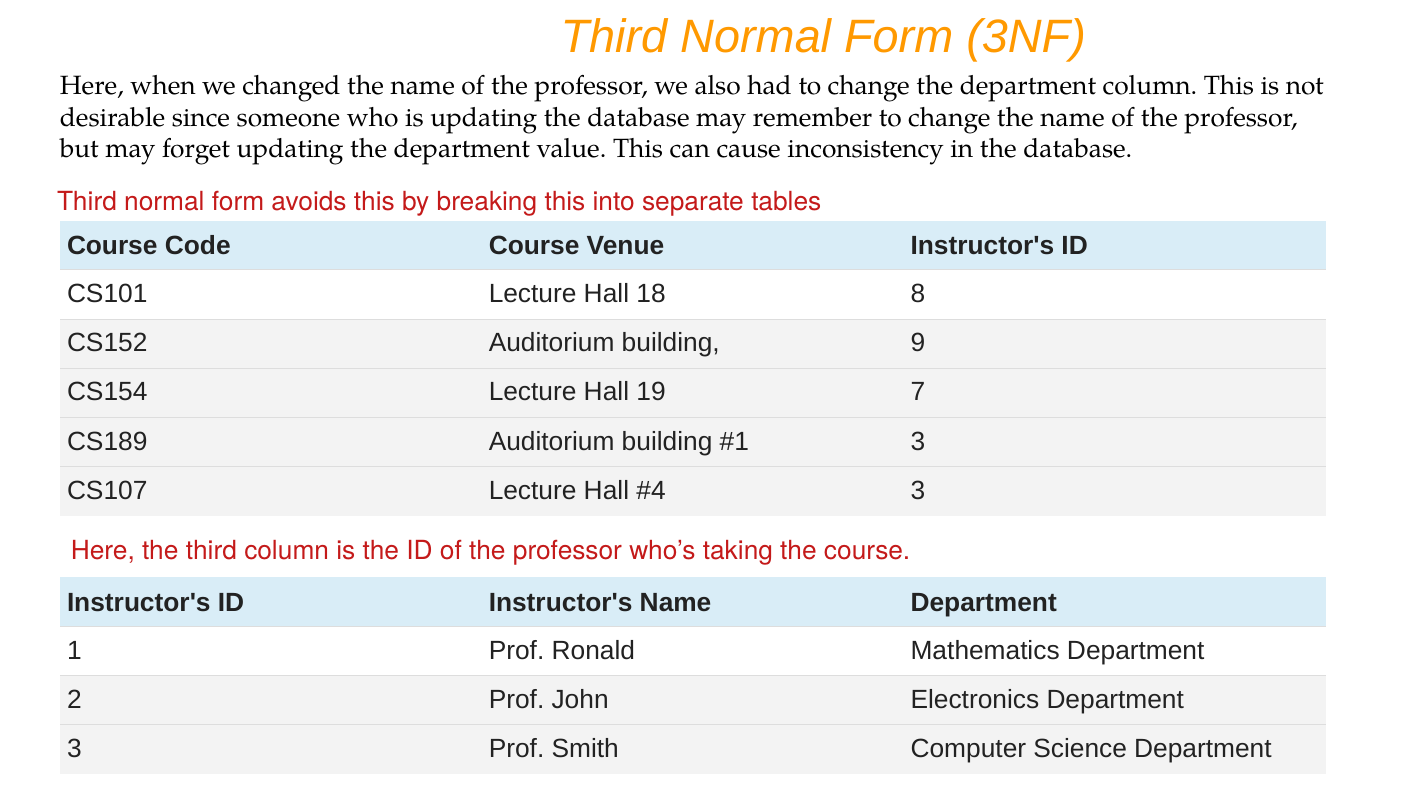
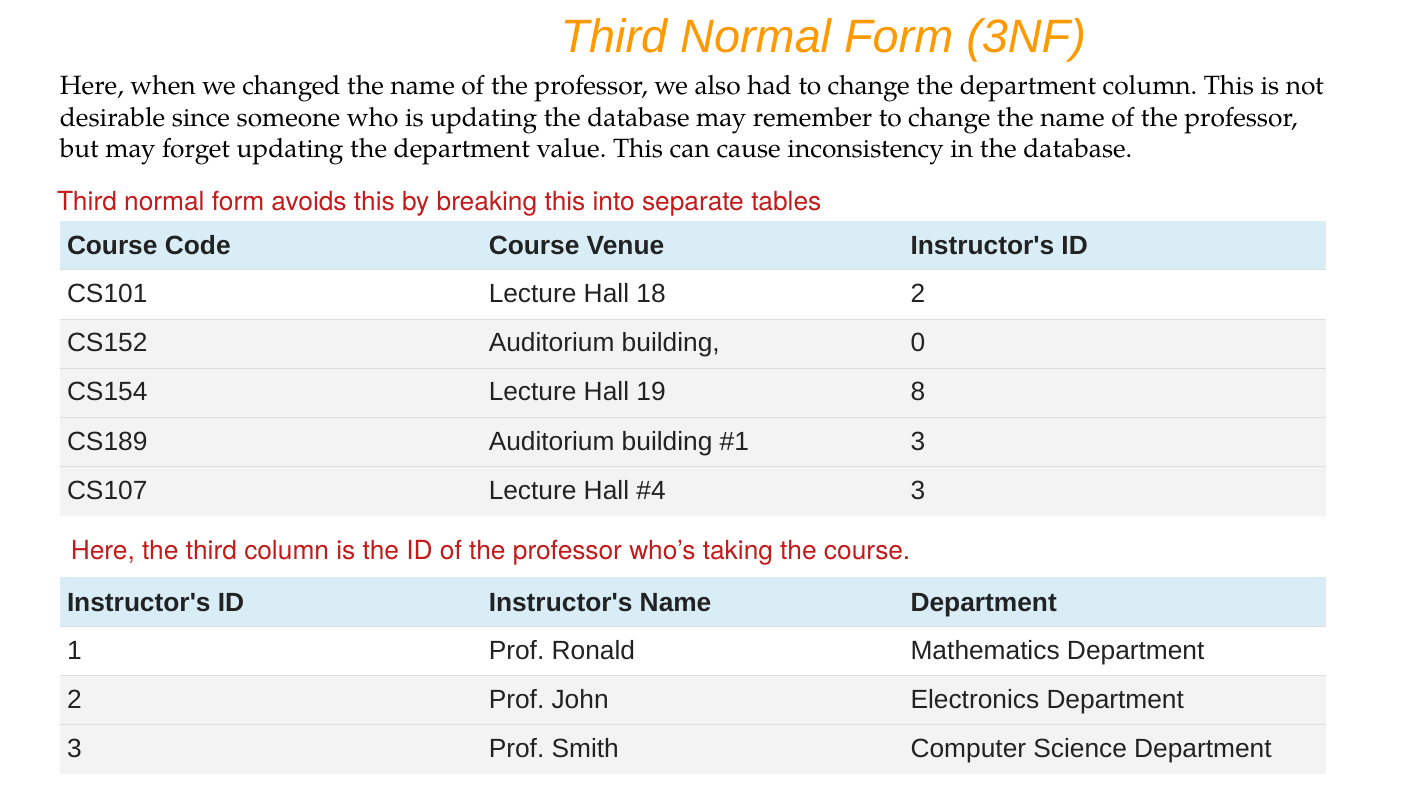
18 8: 8 -> 2
9: 9 -> 0
7: 7 -> 8
